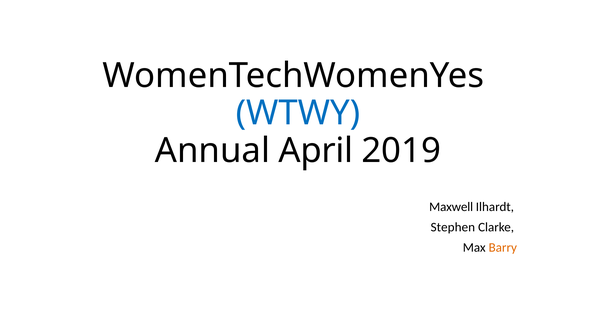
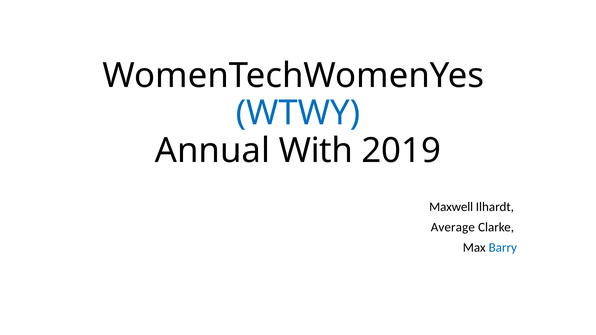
April: April -> With
Stephen: Stephen -> Average
Barry colour: orange -> blue
